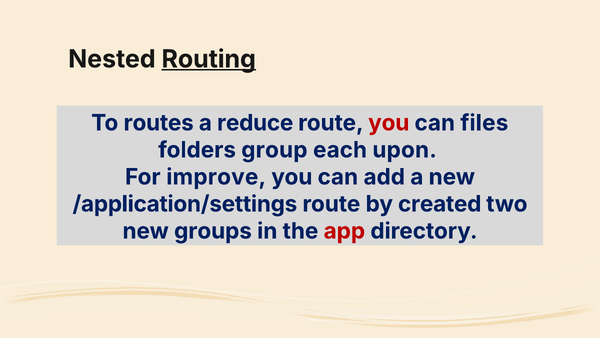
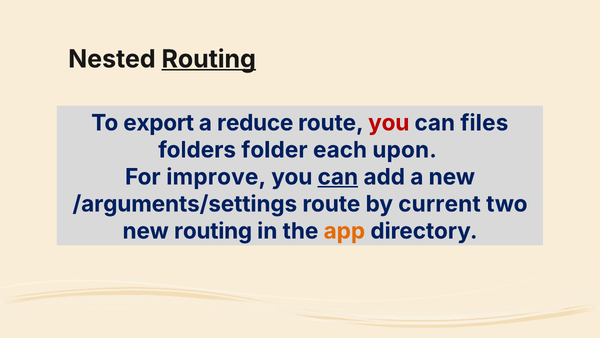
routes: routes -> export
group: group -> folder
can at (338, 177) underline: none -> present
/application/settings: /application/settings -> /arguments/settings
created: created -> current
new groups: groups -> routing
app colour: red -> orange
